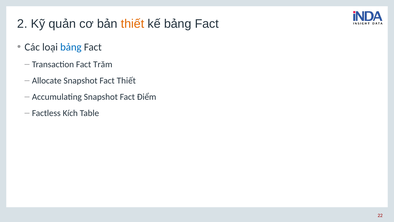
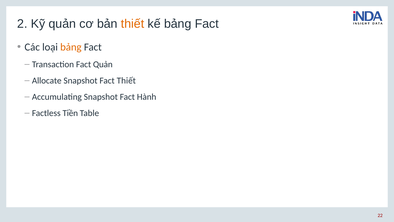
bảng at (71, 47) colour: blue -> orange
Fact Trăm: Trăm -> Quản
Điểm: Điểm -> Hành
Kích: Kích -> Tiền
